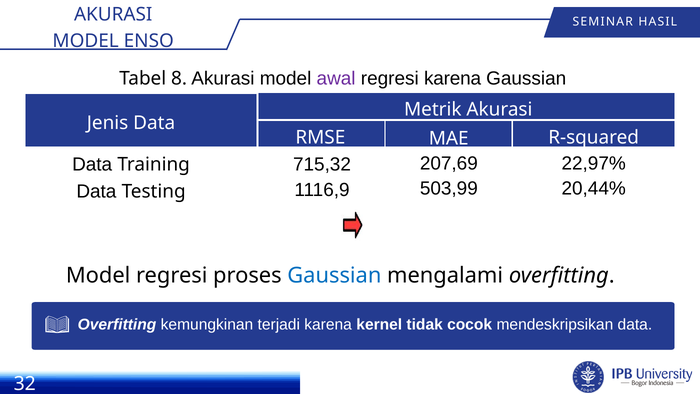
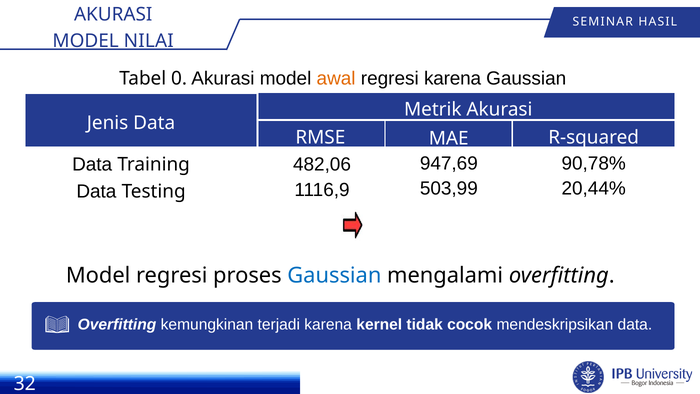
ENSO: ENSO -> NILAI
8: 8 -> 0
awal colour: purple -> orange
207,69: 207,69 -> 947,69
22,97%: 22,97% -> 90,78%
715,32: 715,32 -> 482,06
